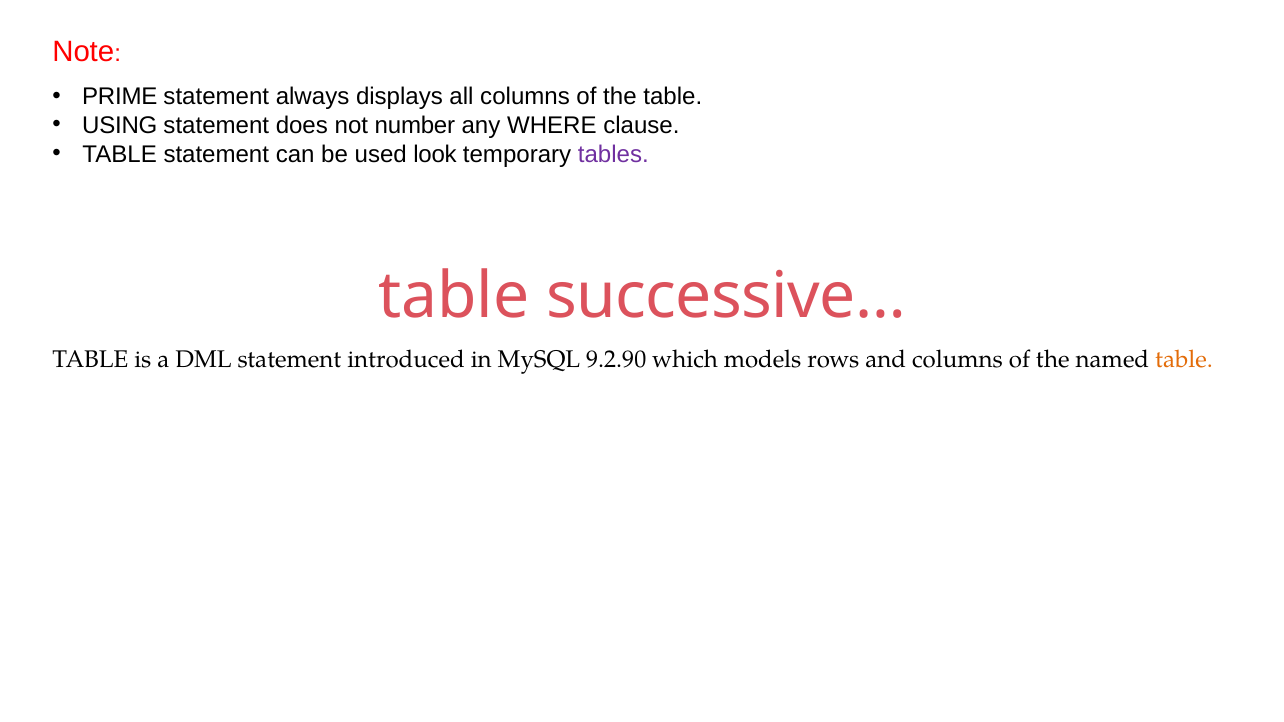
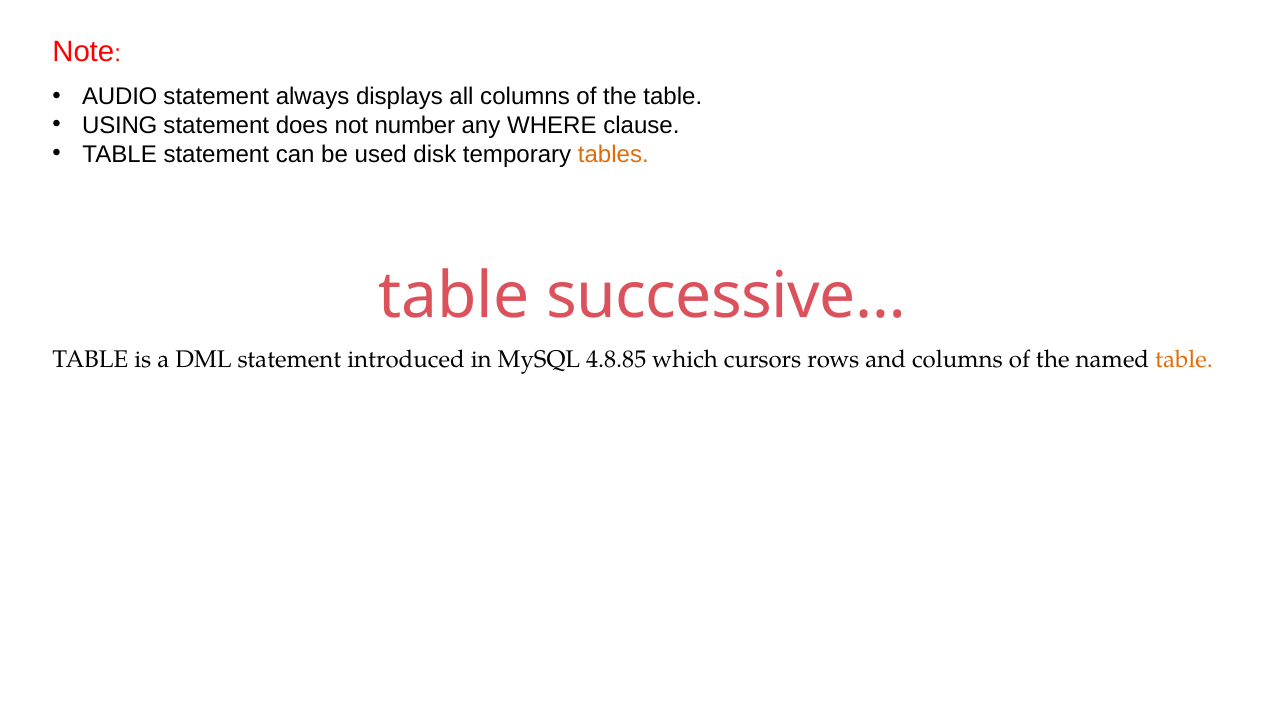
PRIME: PRIME -> AUDIO
look: look -> disk
tables colour: purple -> orange
9.2.90: 9.2.90 -> 4.8.85
models: models -> cursors
